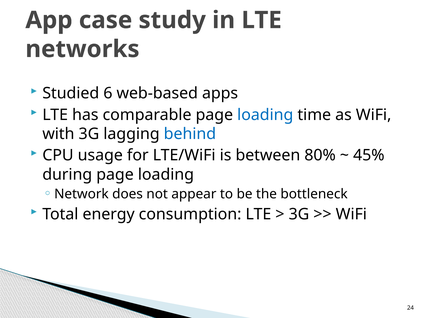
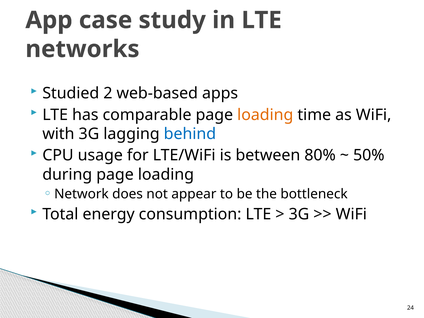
6: 6 -> 2
loading at (265, 115) colour: blue -> orange
45%: 45% -> 50%
